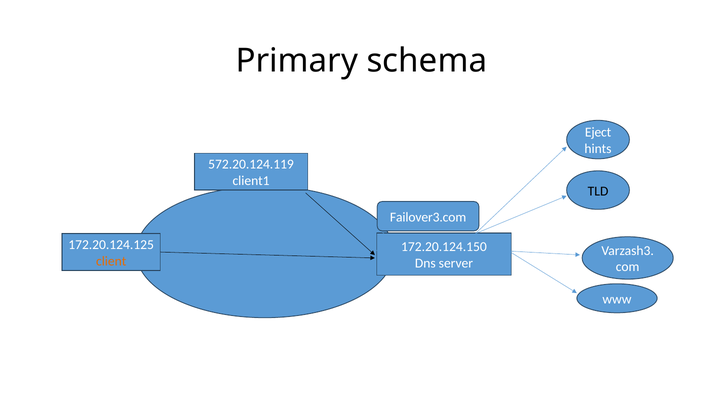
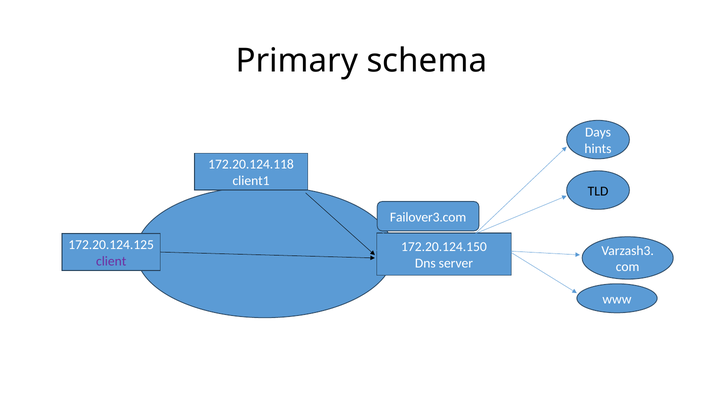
Eject: Eject -> Days
572.20.124.119: 572.20.124.119 -> 172.20.124.118
client colour: orange -> purple
